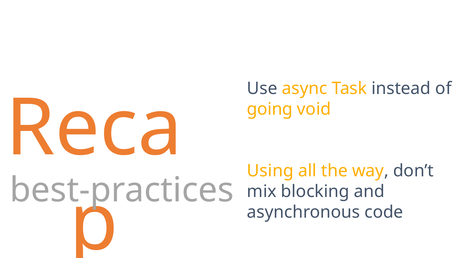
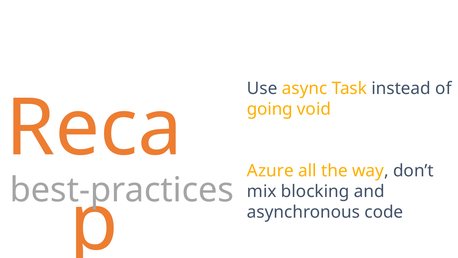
Using: Using -> Azure
